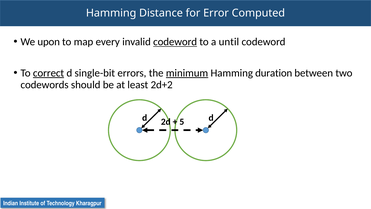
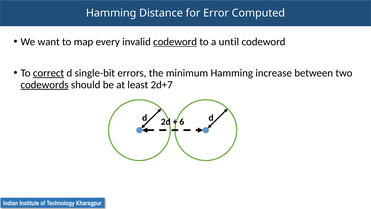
upon: upon -> want
minimum underline: present -> none
duration: duration -> increase
codewords underline: none -> present
2d+2: 2d+2 -> 2d+7
5: 5 -> 6
